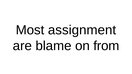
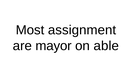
blame: blame -> mayor
from: from -> able
